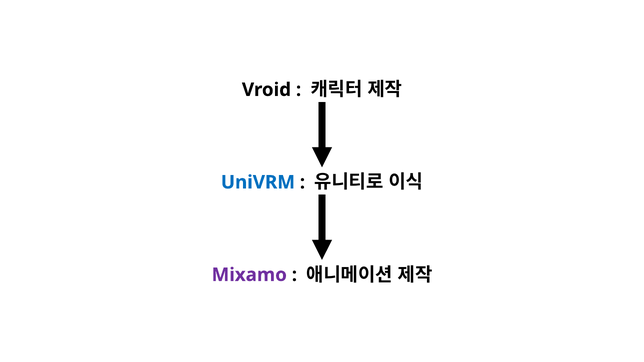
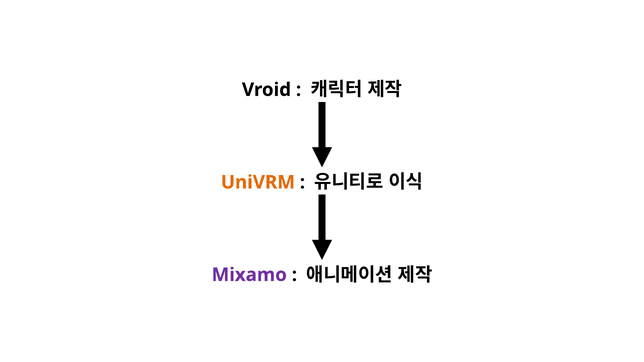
UniVRM colour: blue -> orange
